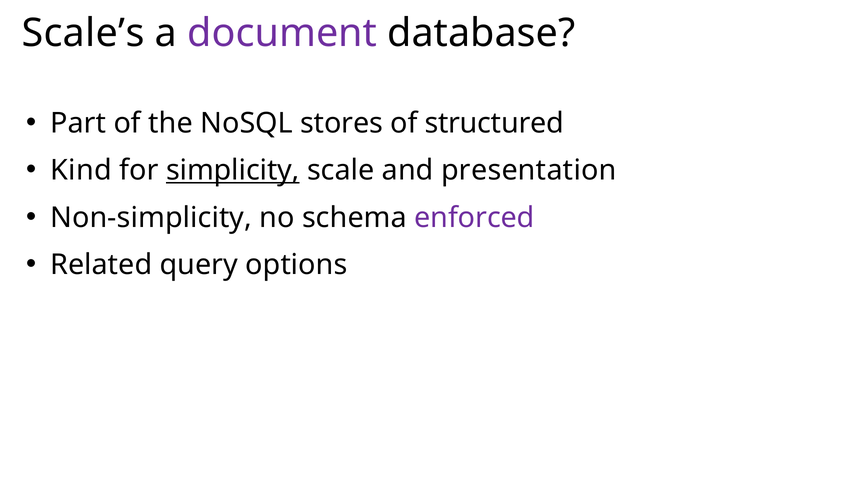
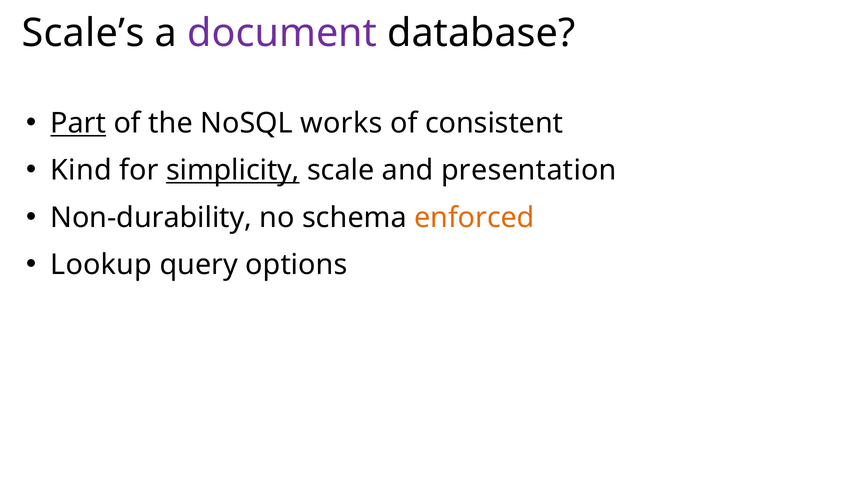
Part underline: none -> present
stores: stores -> works
structured: structured -> consistent
Non-simplicity: Non-simplicity -> Non-durability
enforced colour: purple -> orange
Related: Related -> Lookup
